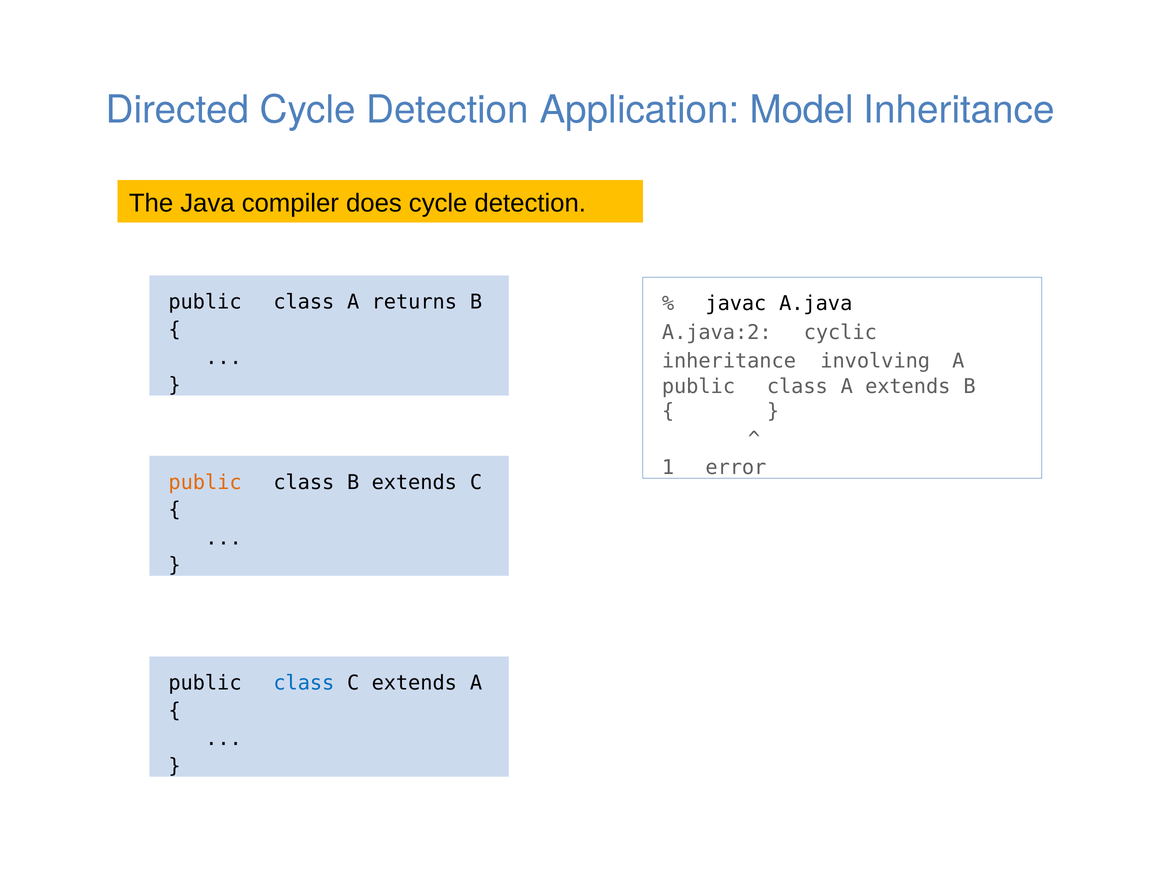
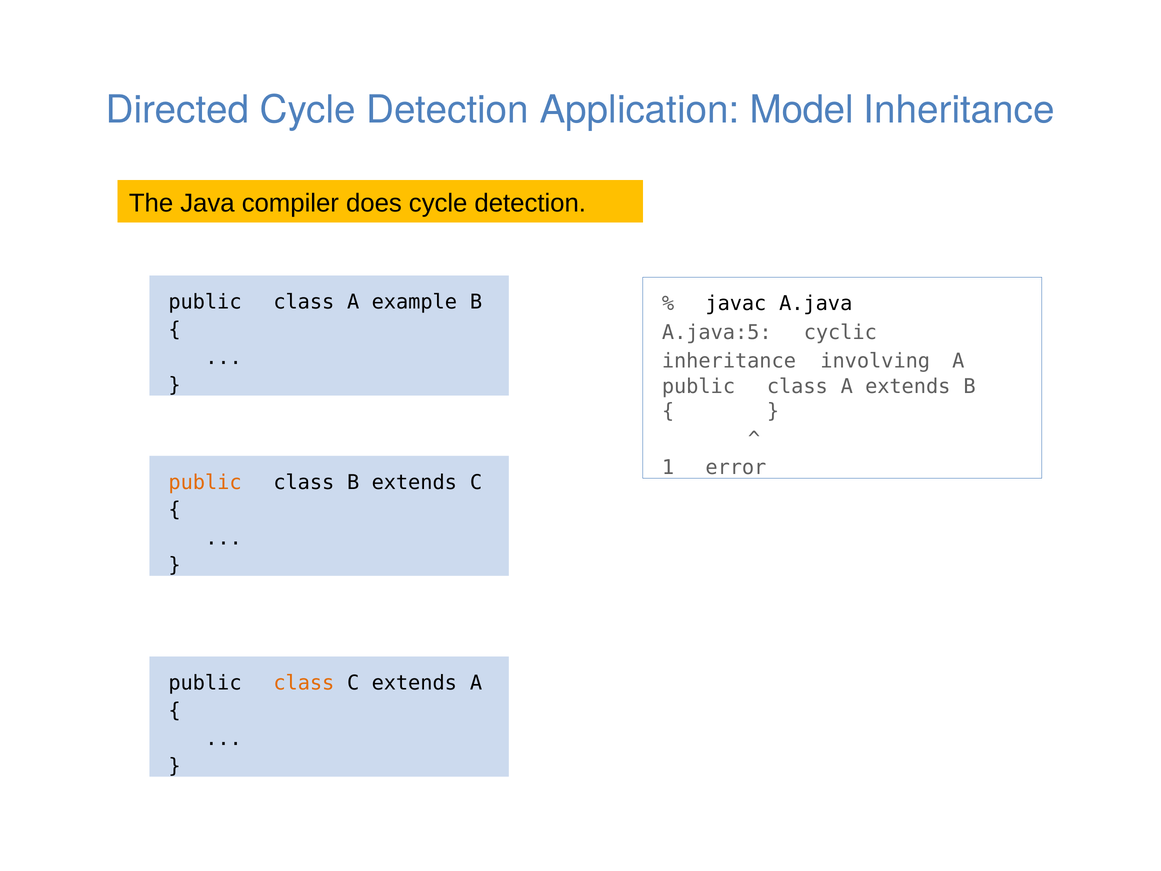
returns: returns -> example
A.java:2: A.java:2 -> A.java:5
class at (304, 683) colour: blue -> orange
